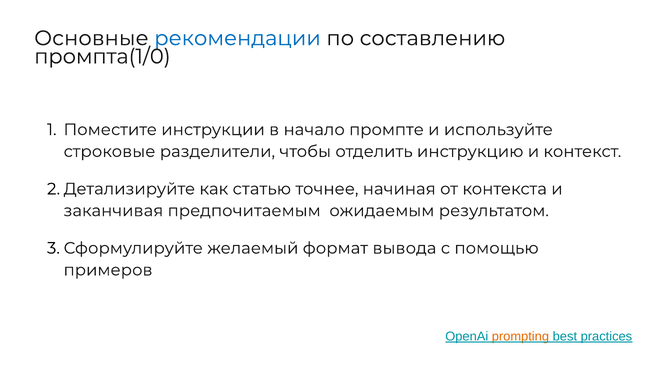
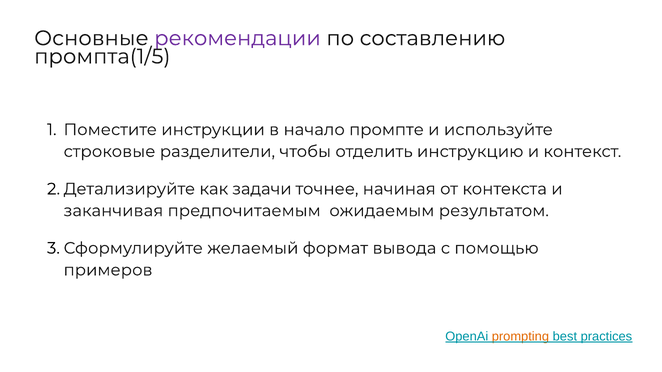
рекомендации colour: blue -> purple
промпта(1/0: промпта(1/0 -> промпта(1/5
статью: статью -> задачи
